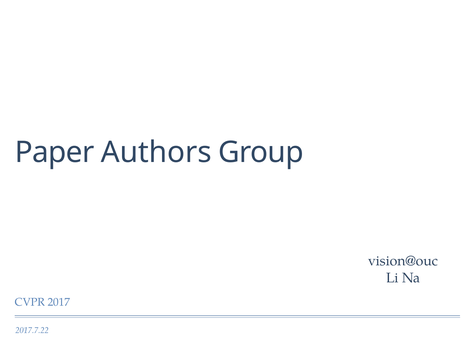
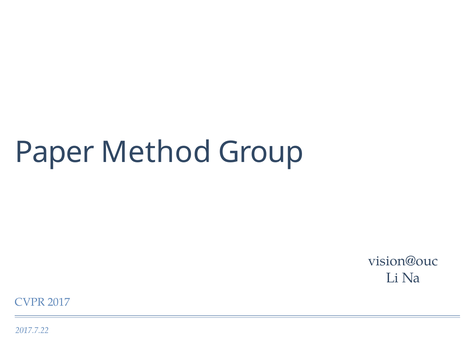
Authors: Authors -> Method
